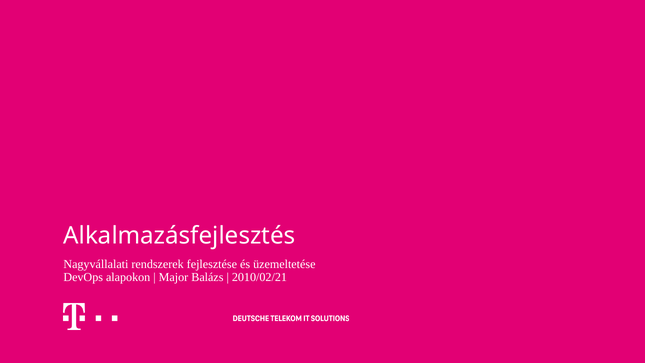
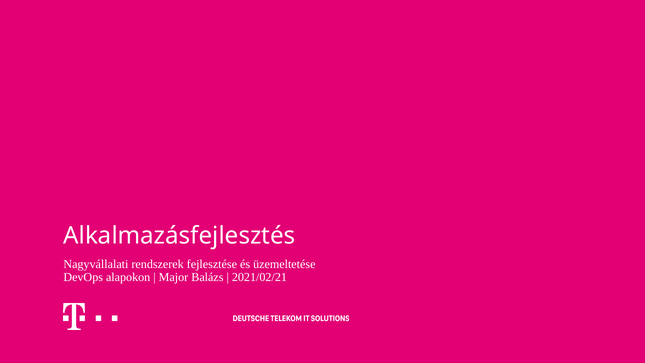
2010/02/21: 2010/02/21 -> 2021/02/21
